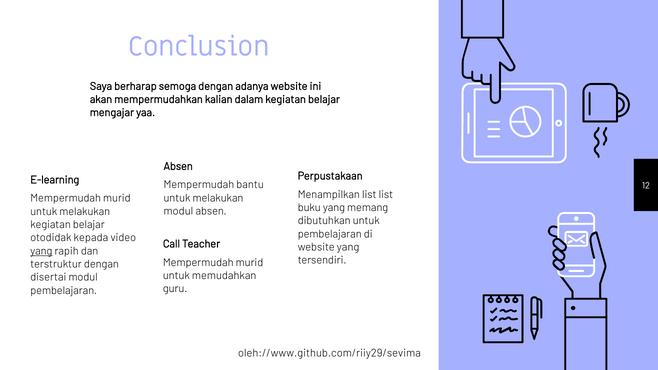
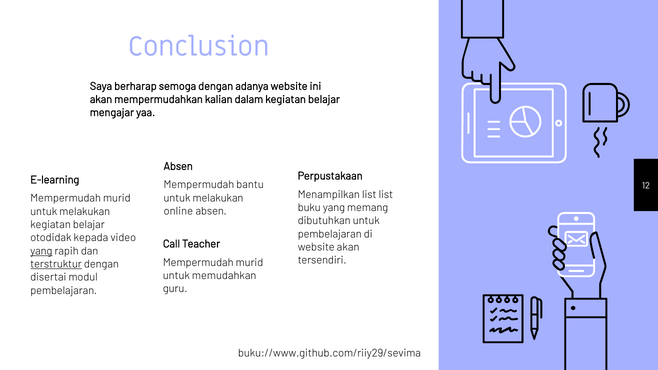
modul at (178, 211): modul -> online
website yang: yang -> akan
terstruktur underline: none -> present
oleh://www.github.com/riiy29/sevima: oleh://www.github.com/riiy29/sevima -> buku://www.github.com/riiy29/sevima
